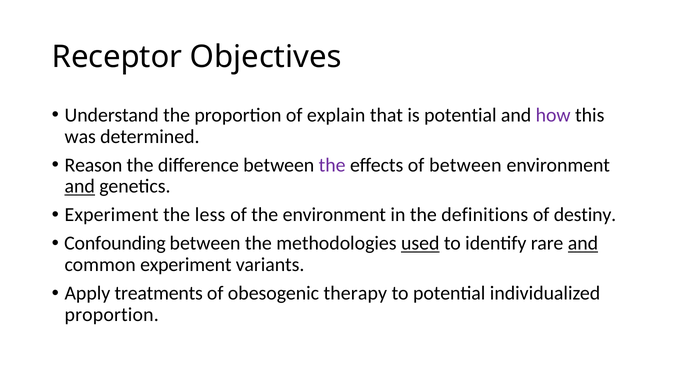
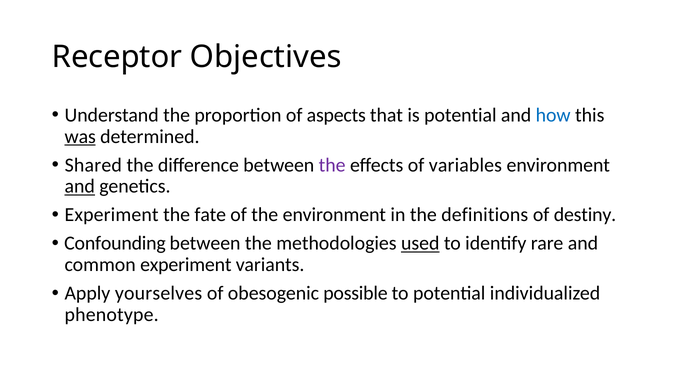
explain: explain -> aspects
how colour: purple -> blue
was underline: none -> present
Reason: Reason -> Shared
of between: between -> variables
less: less -> fate
and at (583, 243) underline: present -> none
treatments: treatments -> yourselves
therapy: therapy -> possible
proportion at (112, 314): proportion -> phenotype
